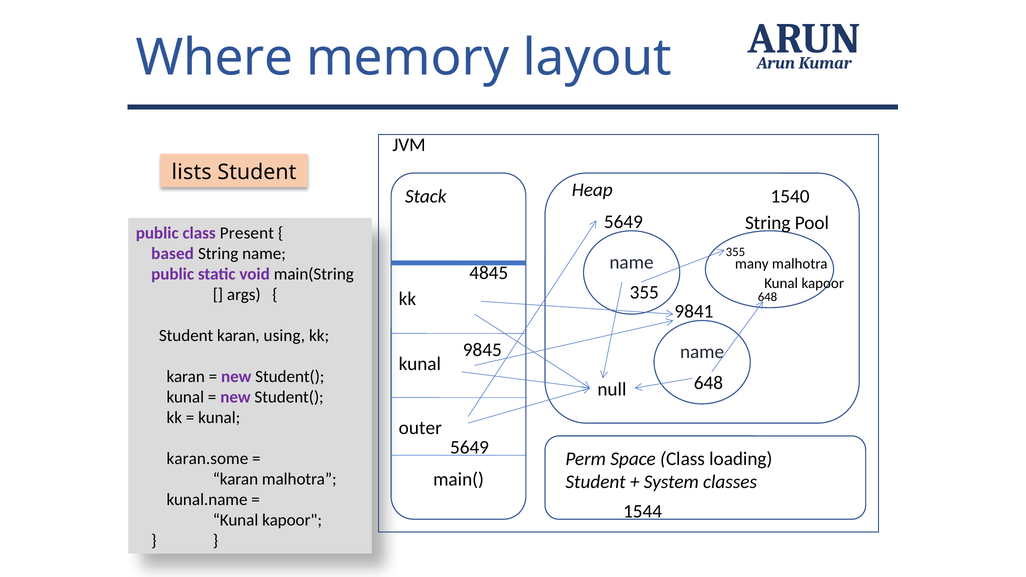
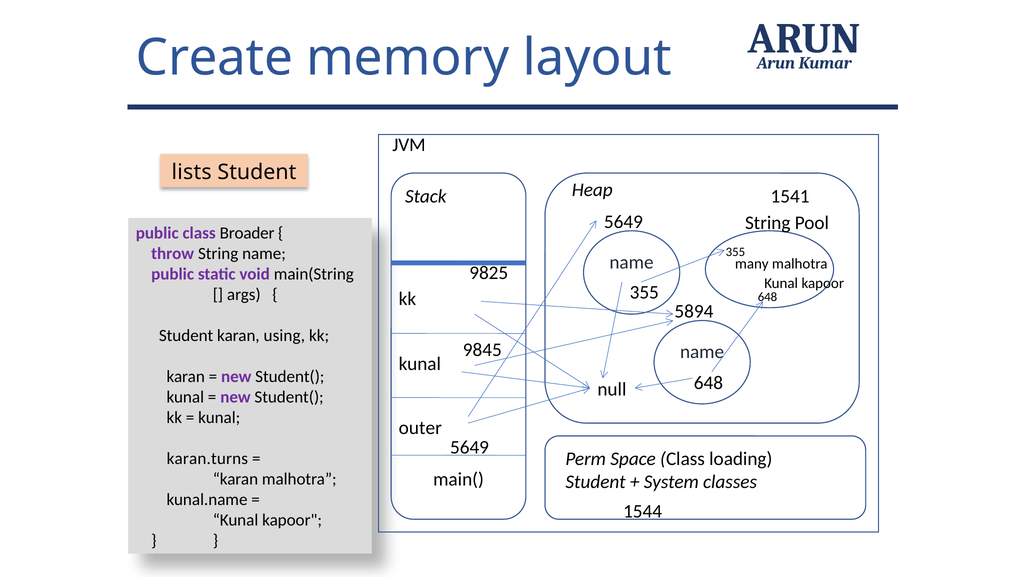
Where: Where -> Create
1540: 1540 -> 1541
Present: Present -> Broader
based: based -> throw
4845: 4845 -> 9825
9841: 9841 -> 5894
karan.some: karan.some -> karan.turns
